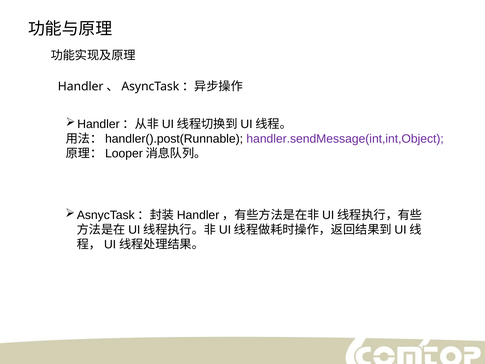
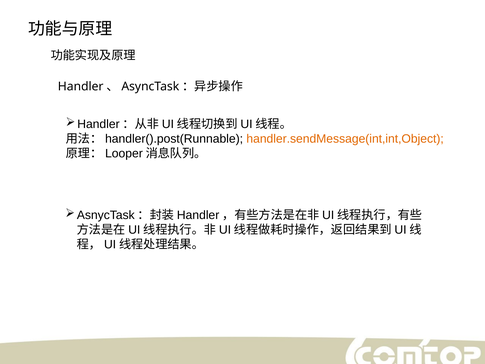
handler.sendMessage(int,int,Object colour: purple -> orange
